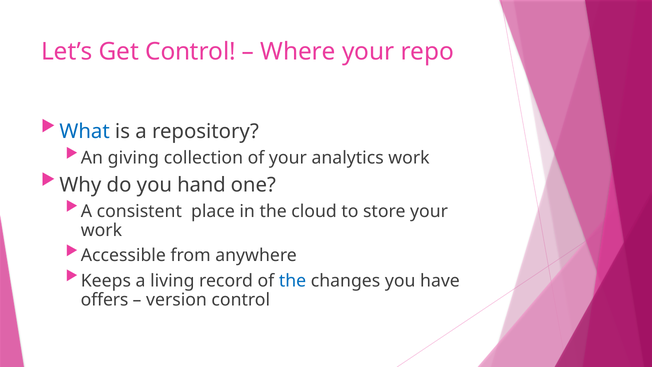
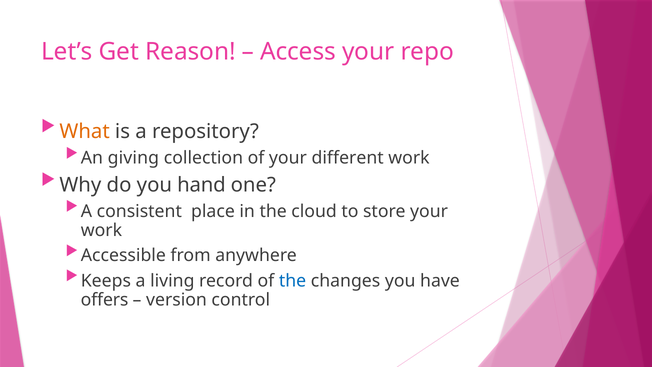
Get Control: Control -> Reason
Where: Where -> Access
What colour: blue -> orange
analytics: analytics -> different
